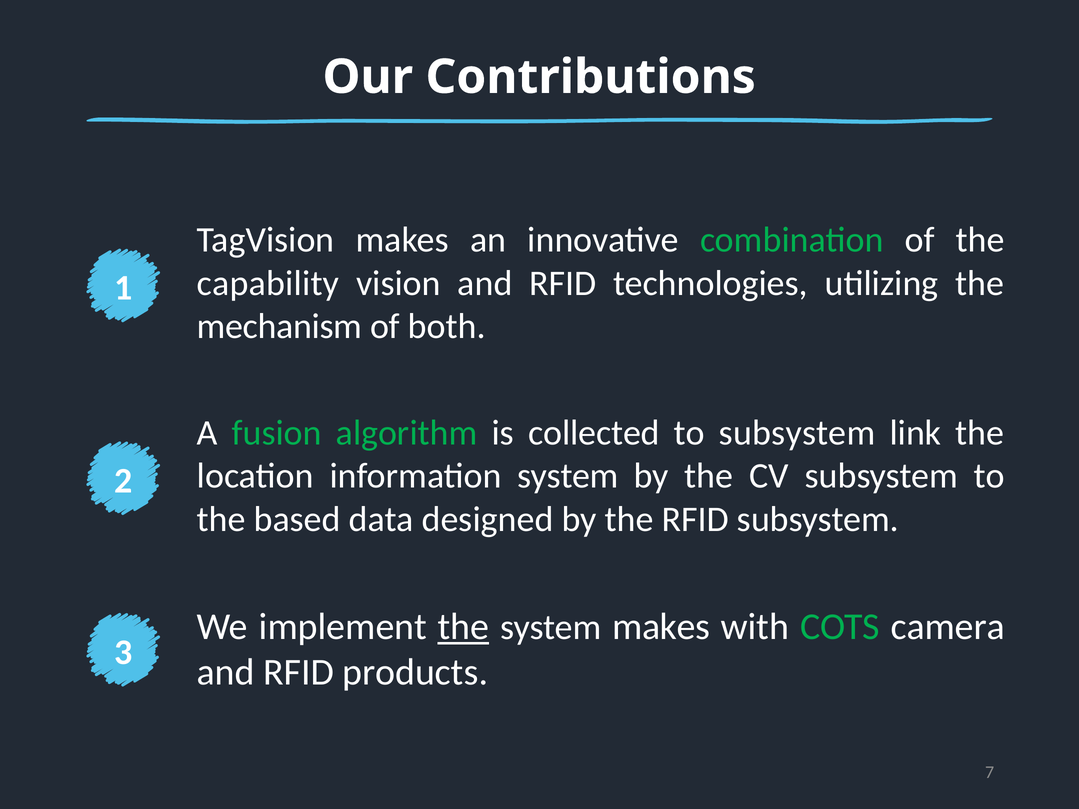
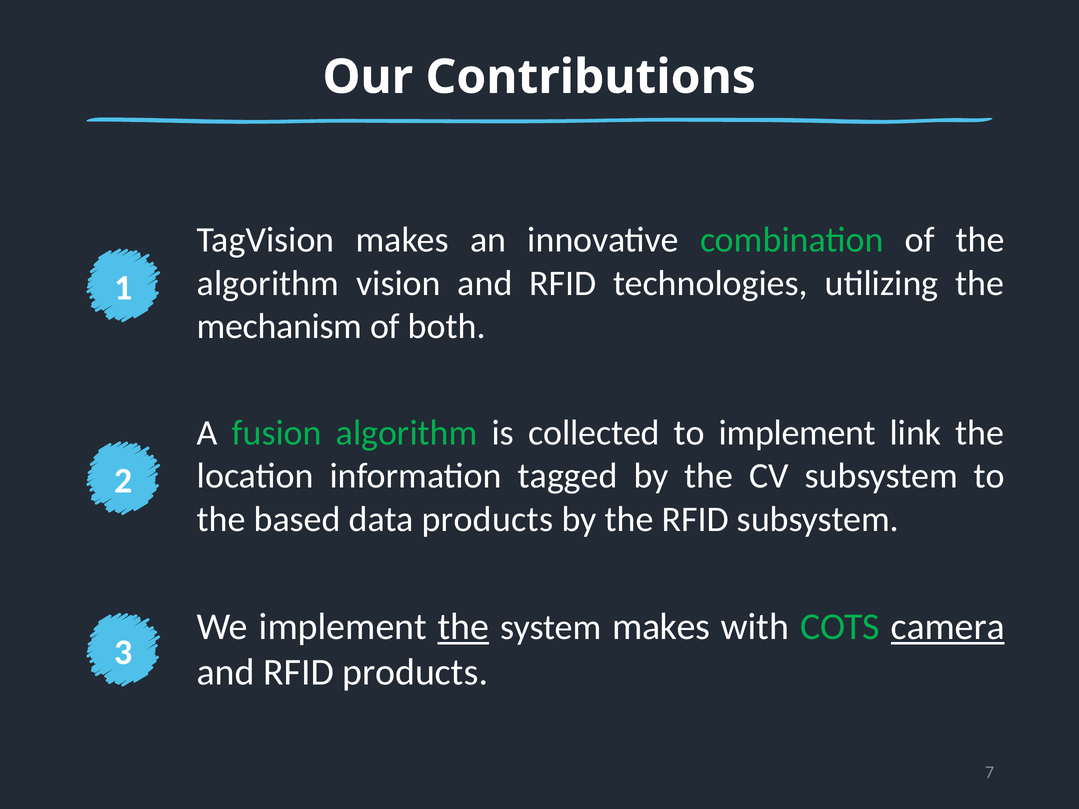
capability at (268, 283): capability -> algorithm
to subsystem: subsystem -> implement
information system: system -> tagged
data designed: designed -> products
camera underline: none -> present
